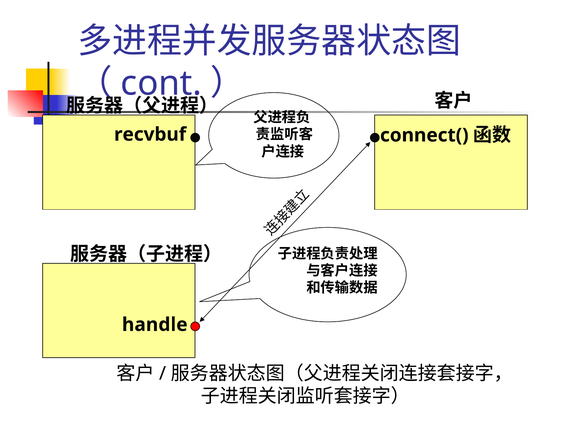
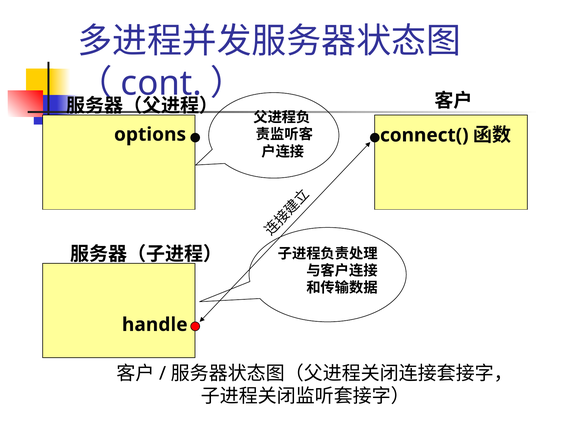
recvbuf: recvbuf -> options
